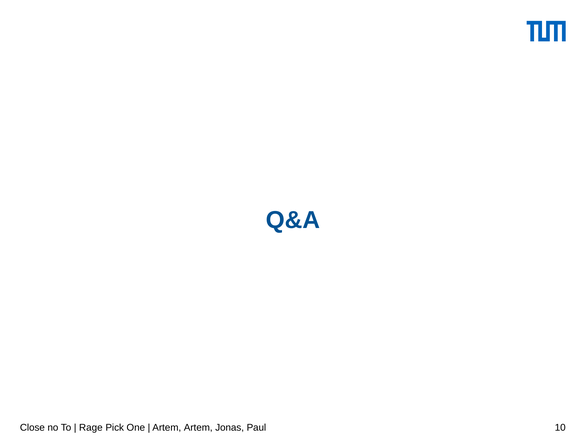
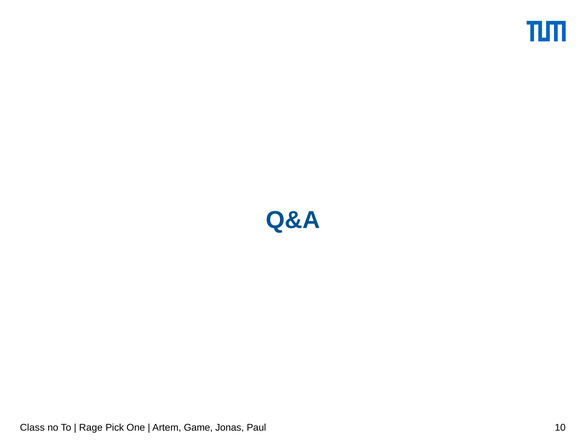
Close: Close -> Class
Artem Artem: Artem -> Game
